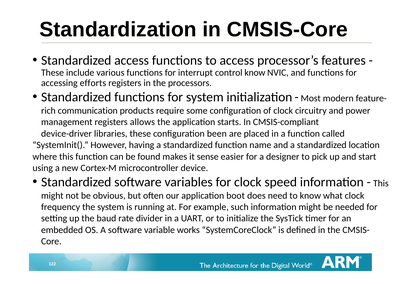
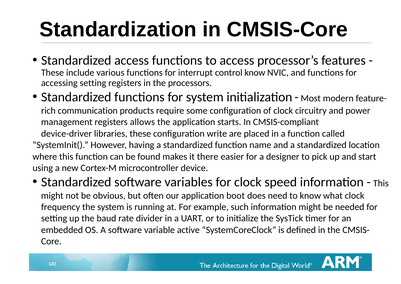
accessing efforts: efforts -> setting
been: been -> write
sense: sense -> there
works: works -> active
